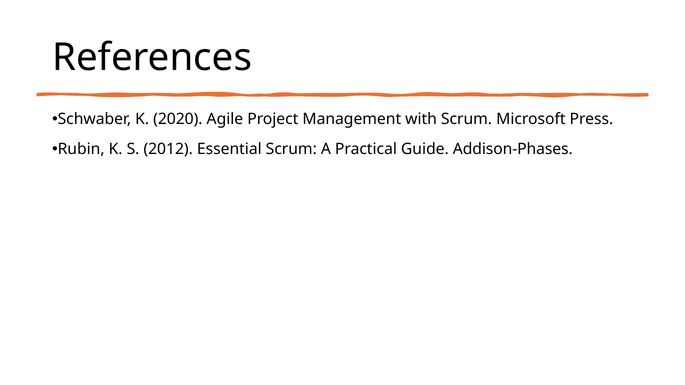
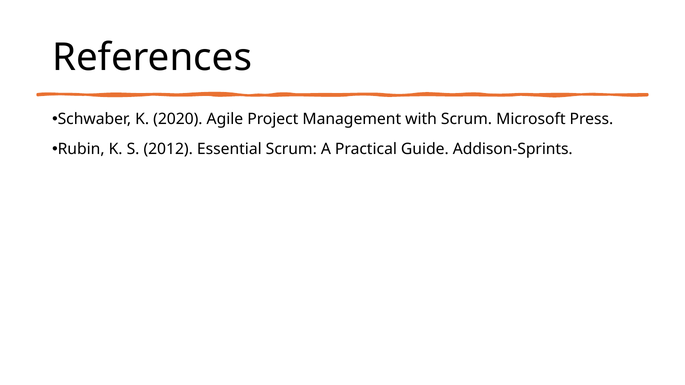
Addison-Phases: Addison-Phases -> Addison-Sprints
